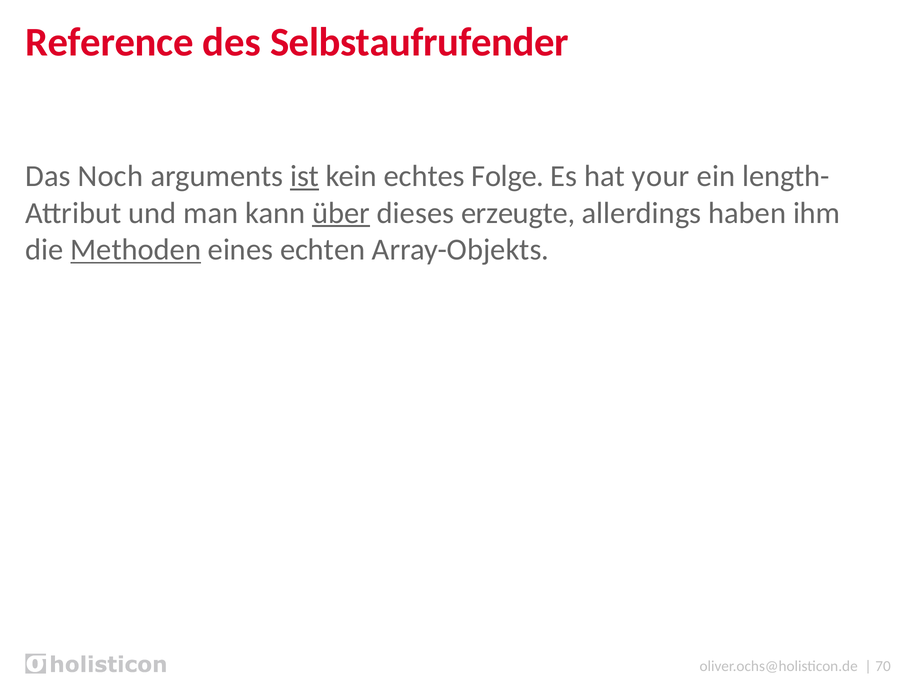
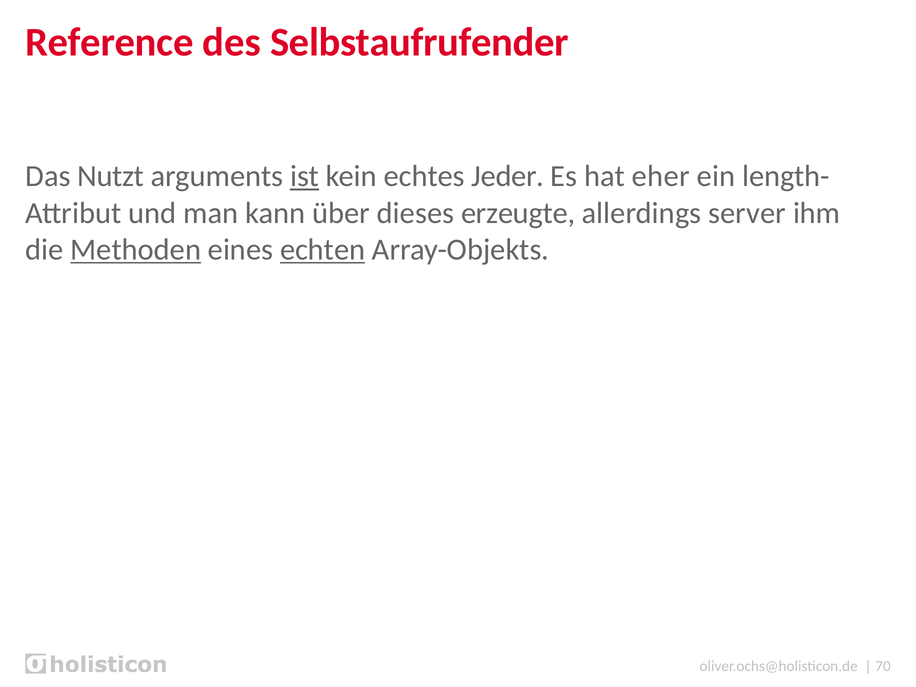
Noch: Noch -> Nutzt
Folge: Folge -> Jeder
your: your -> eher
über underline: present -> none
haben: haben -> server
echten underline: none -> present
